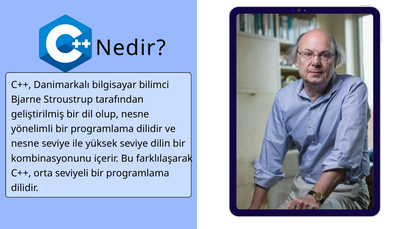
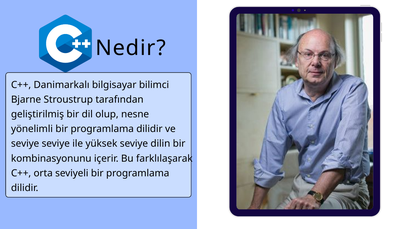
nesne at (25, 144): nesne -> seviye
